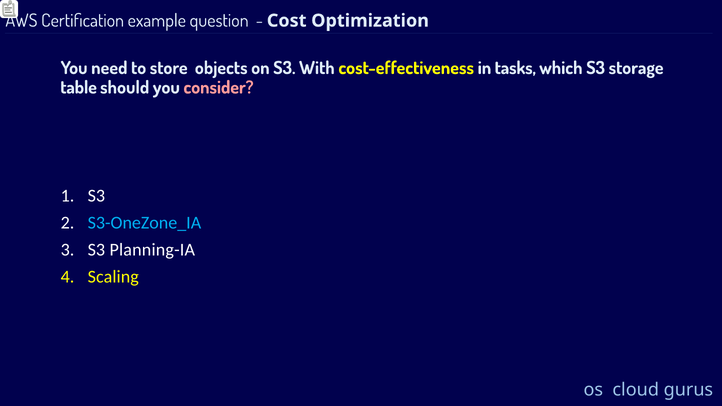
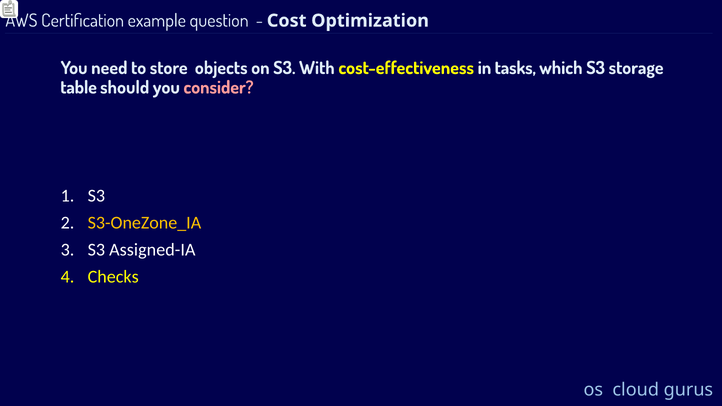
S3-OneZone_IA colour: light blue -> yellow
Planning-IA: Planning-IA -> Assigned-IA
Scaling: Scaling -> Checks
